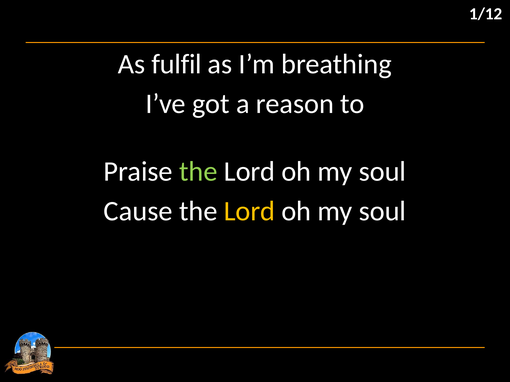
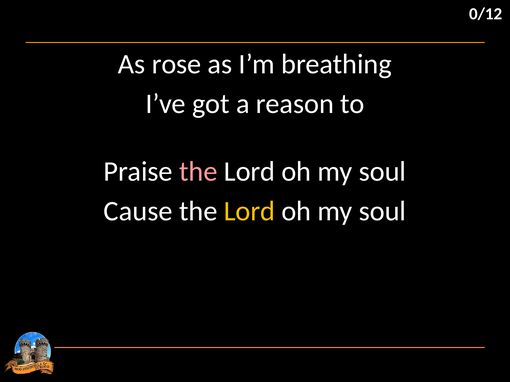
1/12: 1/12 -> 0/12
fulfil: fulfil -> rose
the at (198, 172) colour: light green -> pink
